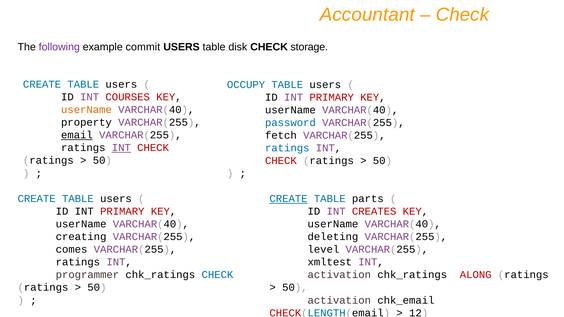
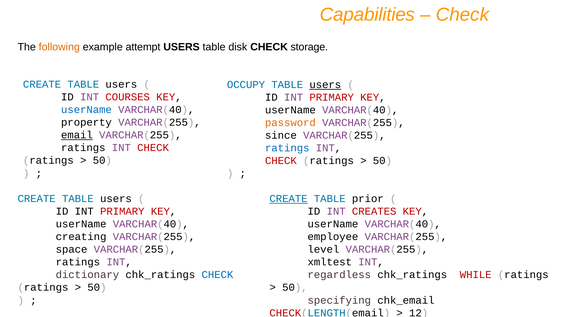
Accountant: Accountant -> Capabilities
following colour: purple -> orange
commit: commit -> attempt
users at (325, 85) underline: none -> present
userName at (86, 110) colour: orange -> blue
password colour: blue -> orange
fetch: fetch -> since
INT at (121, 148) underline: present -> none
parts: parts -> prior
deleting: deleting -> employee
comes: comes -> space
programmer: programmer -> dictionary
activation at (339, 275): activation -> regardless
ALONG: ALONG -> WHILE
activation at (339, 300): activation -> specifying
